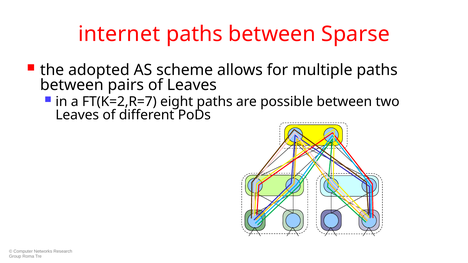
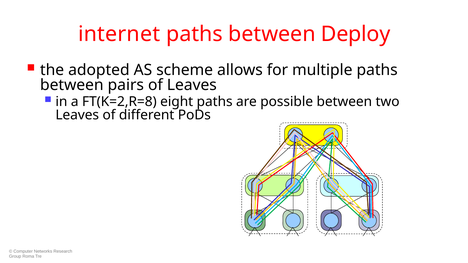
Sparse: Sparse -> Deploy
FT(K=2,R=7: FT(K=2,R=7 -> FT(K=2,R=8
